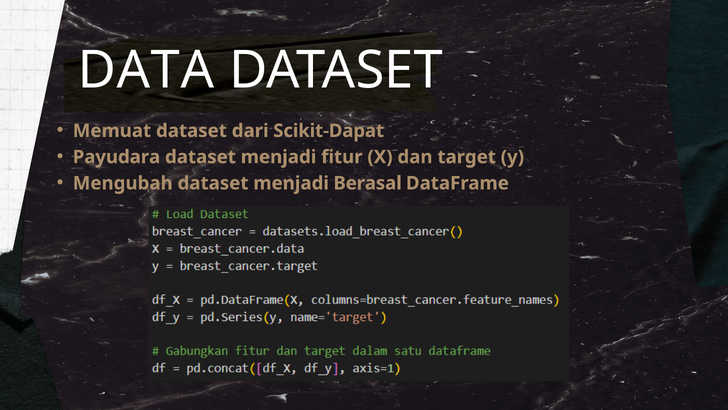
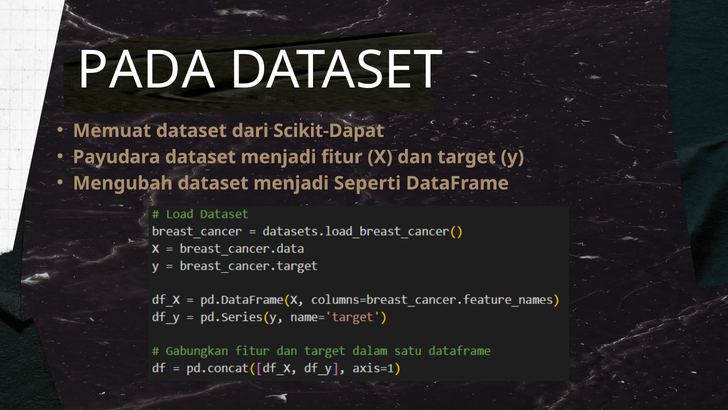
DATA: DATA -> PADA
Berasal: Berasal -> Seperti
